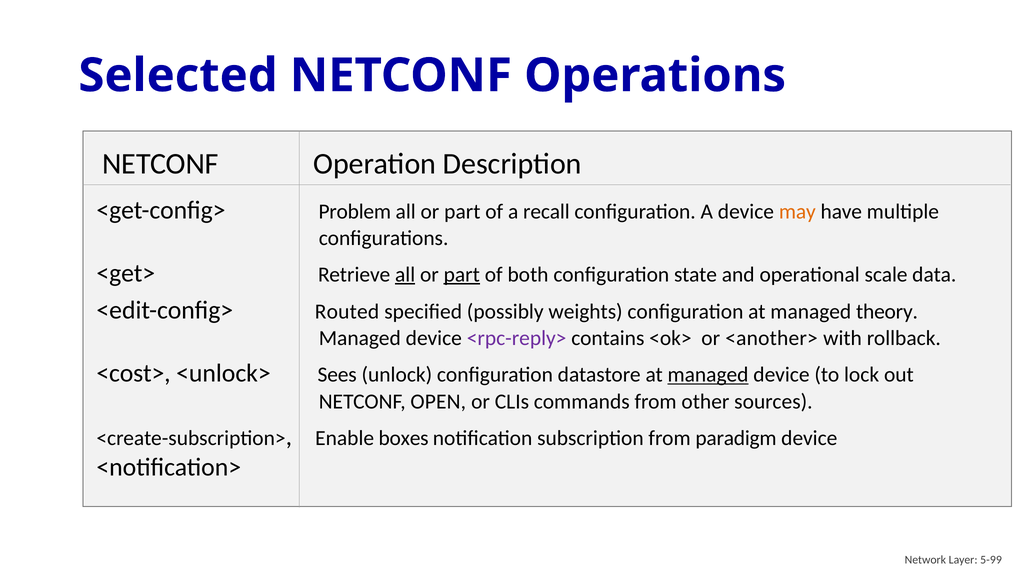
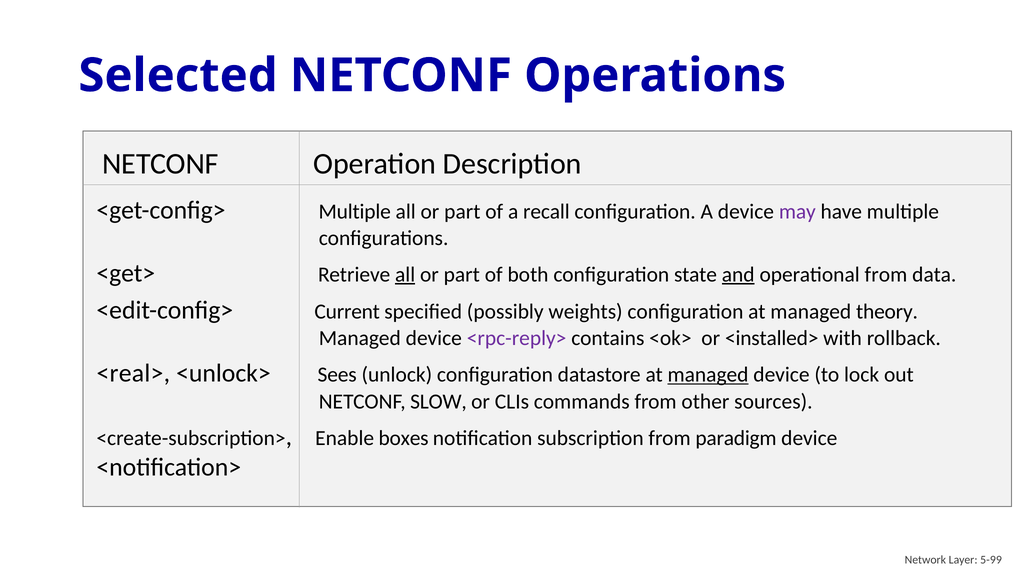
<get-config> Problem: Problem -> Multiple
may colour: orange -> purple
part at (462, 274) underline: present -> none
and underline: none -> present
operational scale: scale -> from
Routed: Routed -> Current
<another>: <another> -> <installed>
<cost>: <cost> -> <real>
OPEN: OPEN -> SLOW
